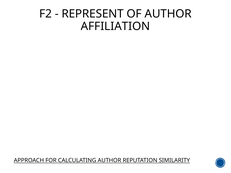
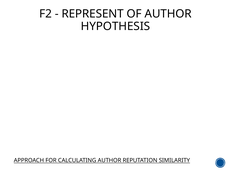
AFFILIATION: AFFILIATION -> HYPOTHESIS
